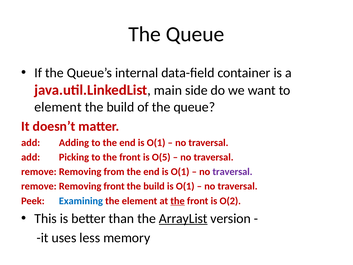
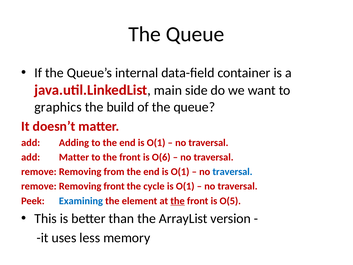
element at (58, 107): element -> graphics
add Picking: Picking -> Matter
O(5: O(5 -> O(6
traversal at (232, 172) colour: purple -> blue
build at (154, 186): build -> cycle
O(2: O(2 -> O(5
ArrayList underline: present -> none
